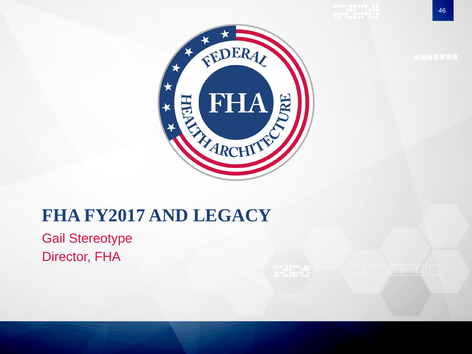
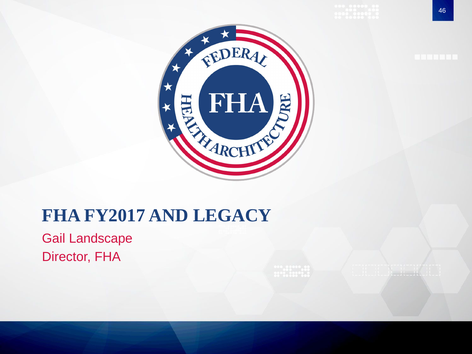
Stereotype: Stereotype -> Landscape
